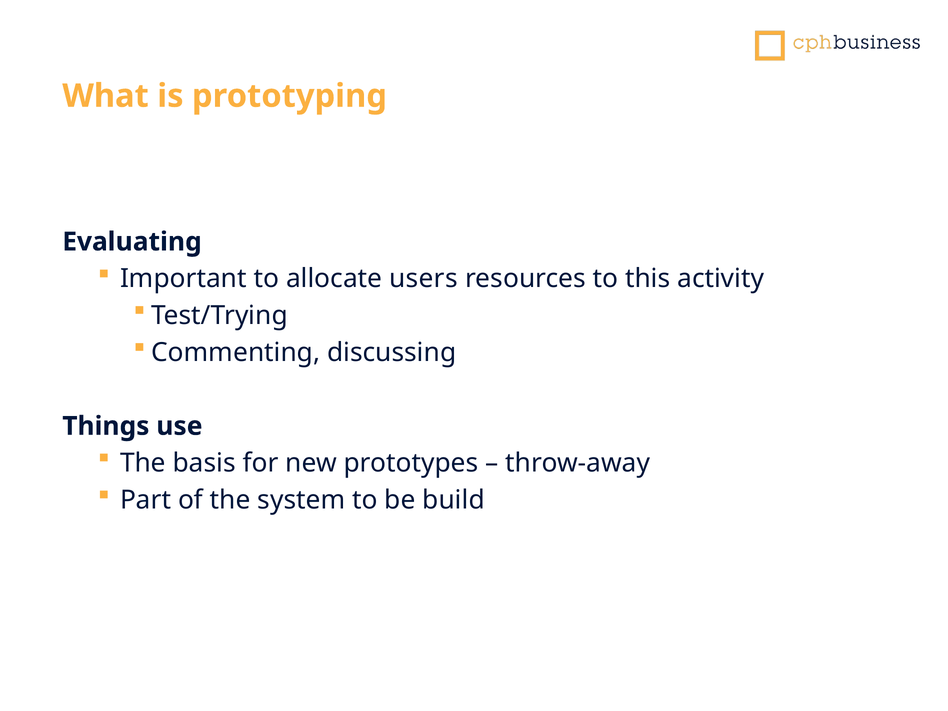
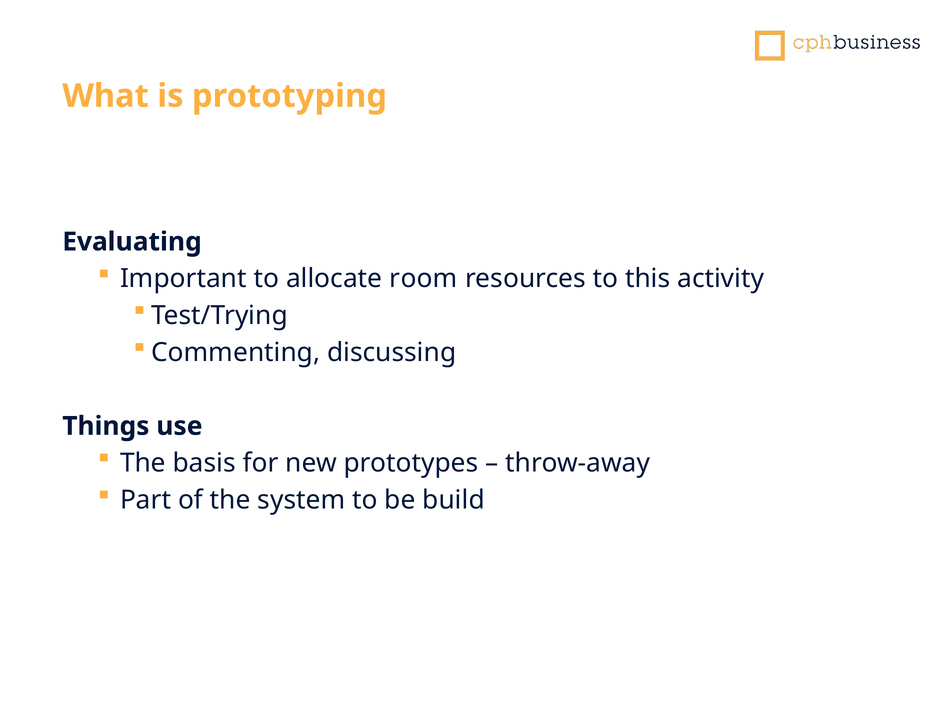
users: users -> room
